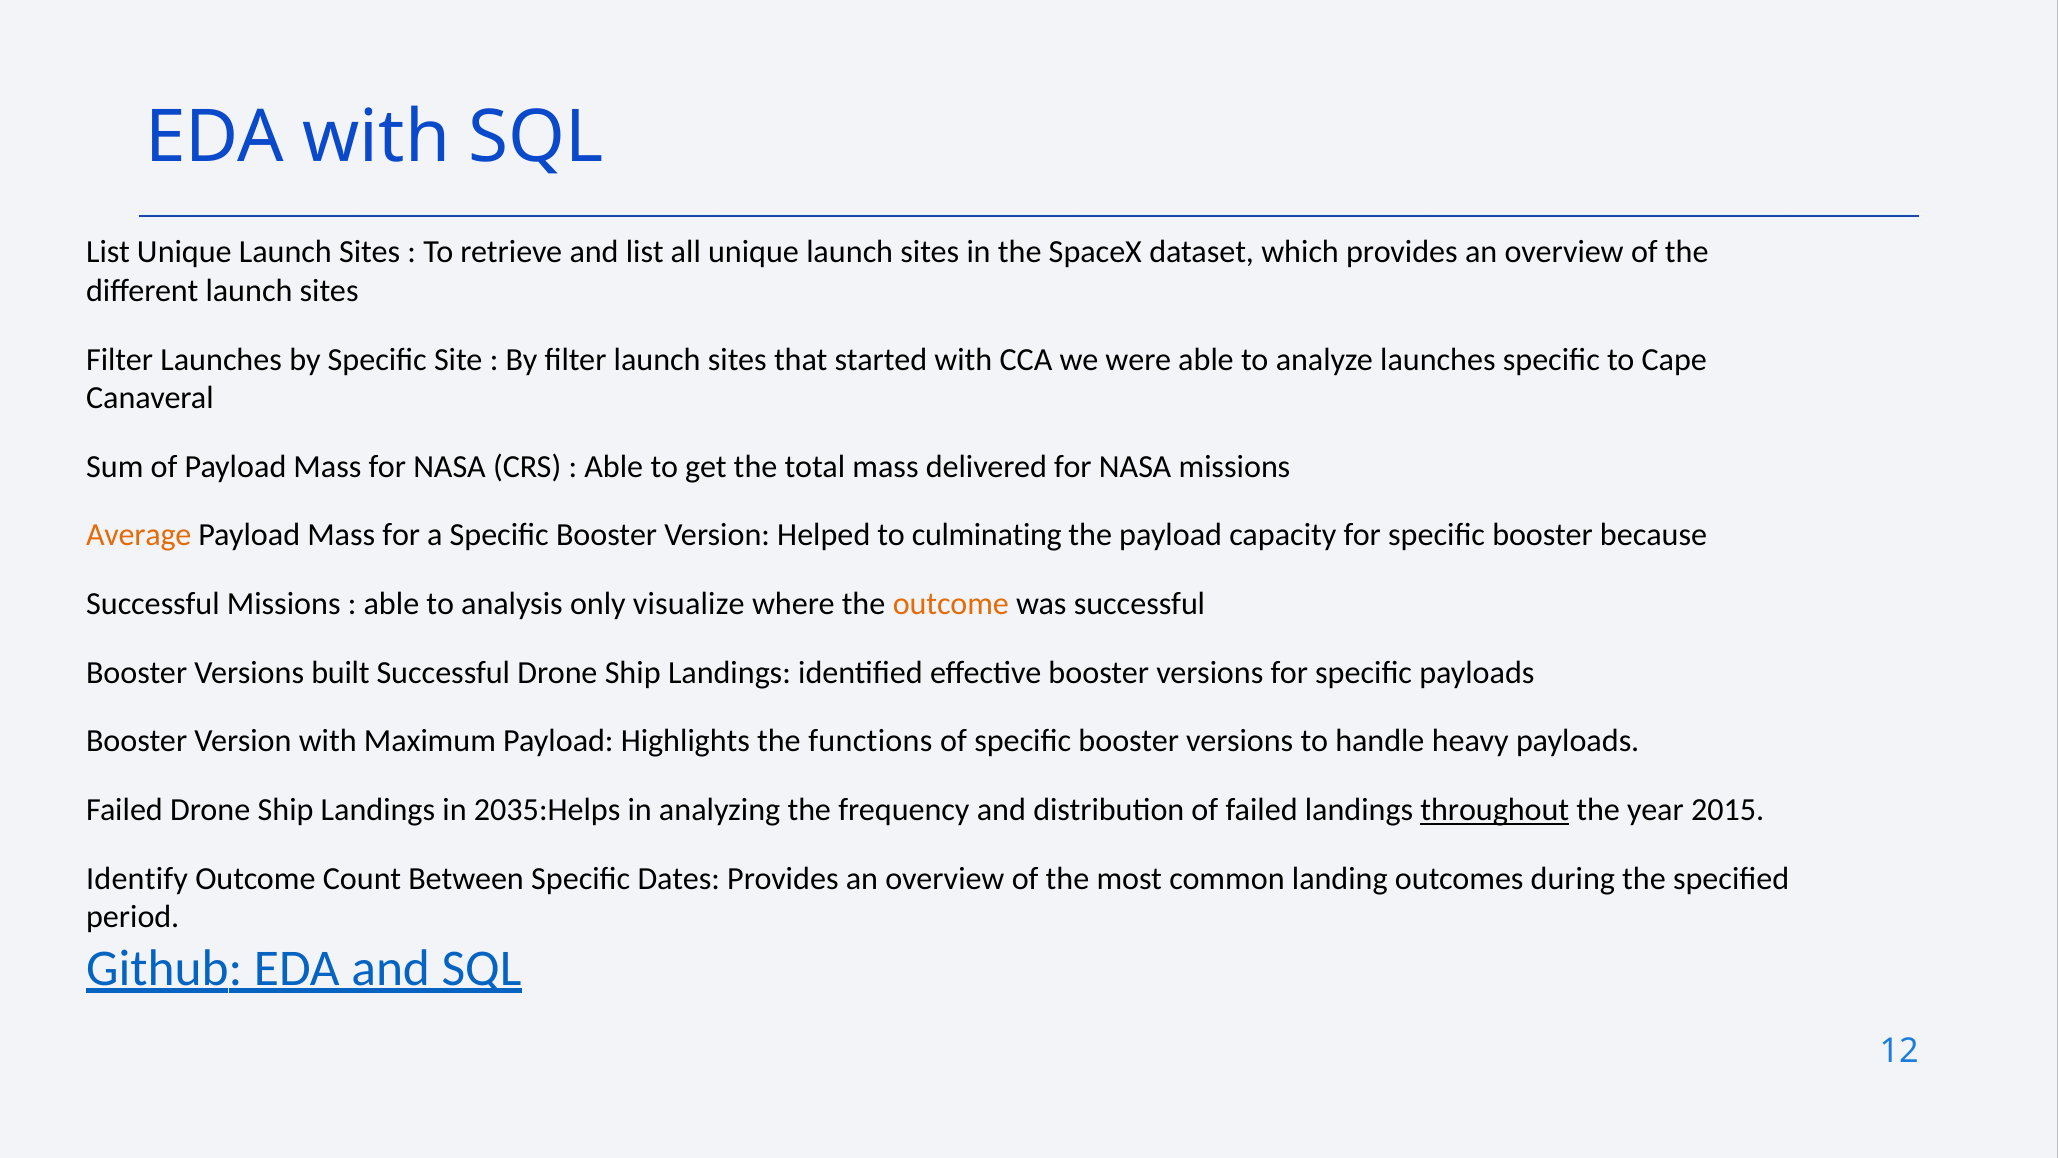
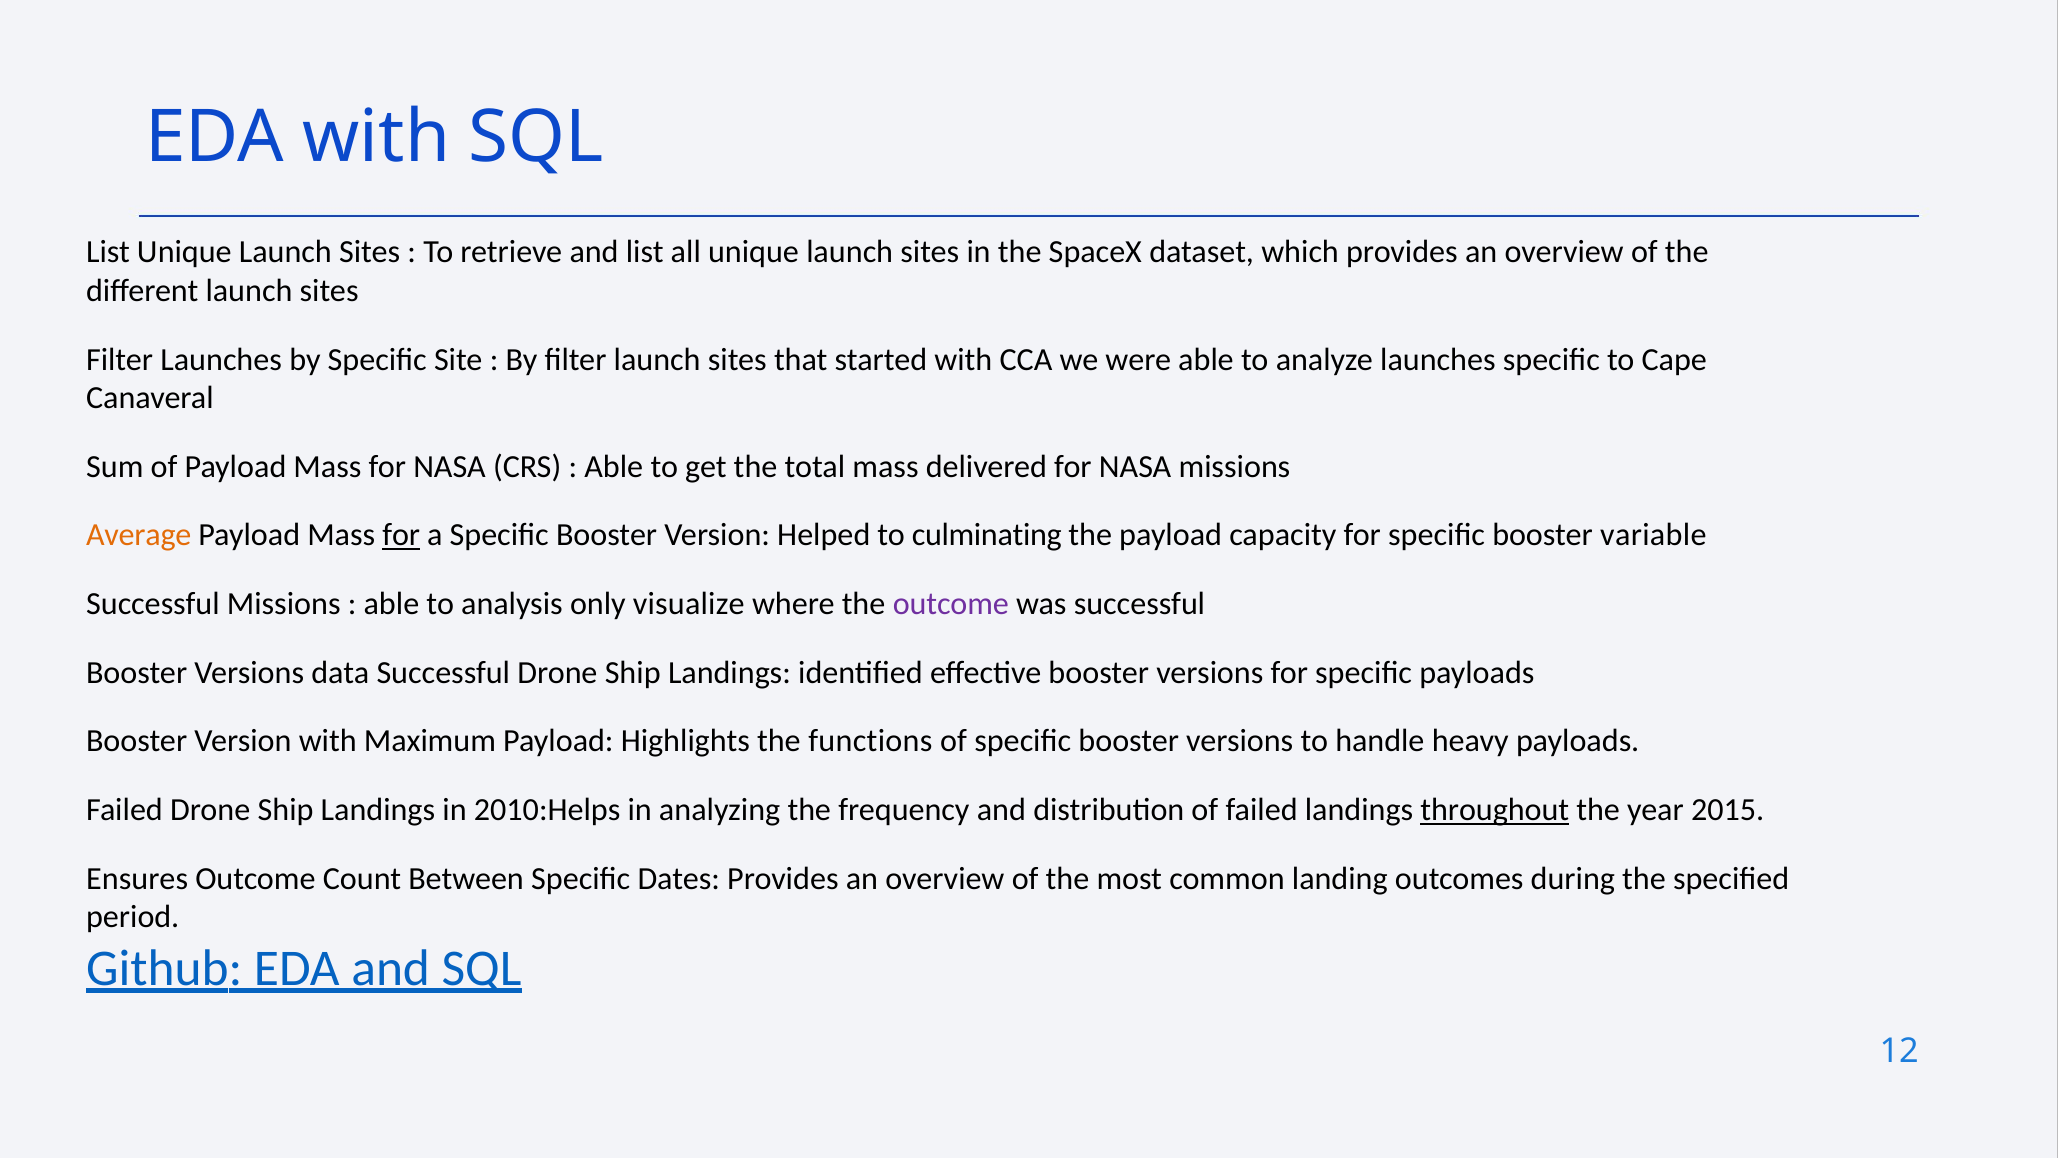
for at (401, 535) underline: none -> present
because: because -> variable
outcome at (951, 604) colour: orange -> purple
built: built -> data
2035:Helps: 2035:Helps -> 2010:Helps
Identify: Identify -> Ensures
